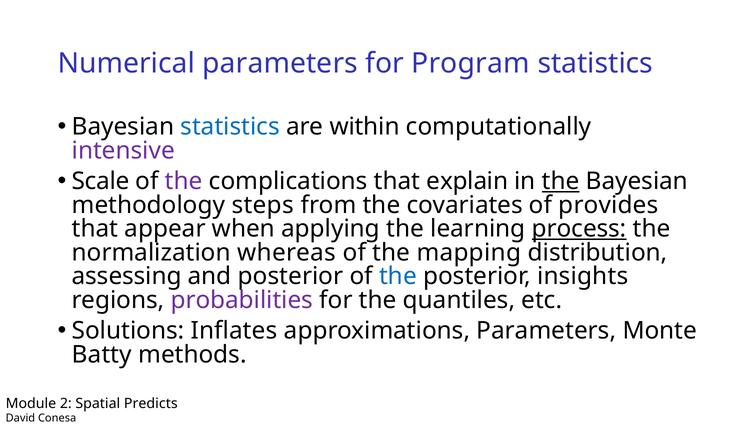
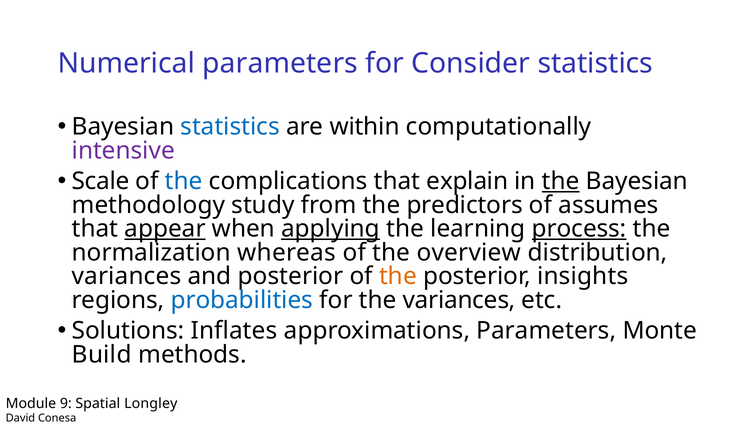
Program: Program -> Consider
the at (184, 182) colour: purple -> blue
steps: steps -> study
covariates: covariates -> predictors
provides: provides -> assumes
appear underline: none -> present
applying underline: none -> present
mapping: mapping -> overview
assessing at (127, 277): assessing -> variances
the at (398, 277) colour: blue -> orange
probabilities colour: purple -> blue
the quantiles: quantiles -> variances
Batty: Batty -> Build
2: 2 -> 9
Predicts: Predicts -> Longley
